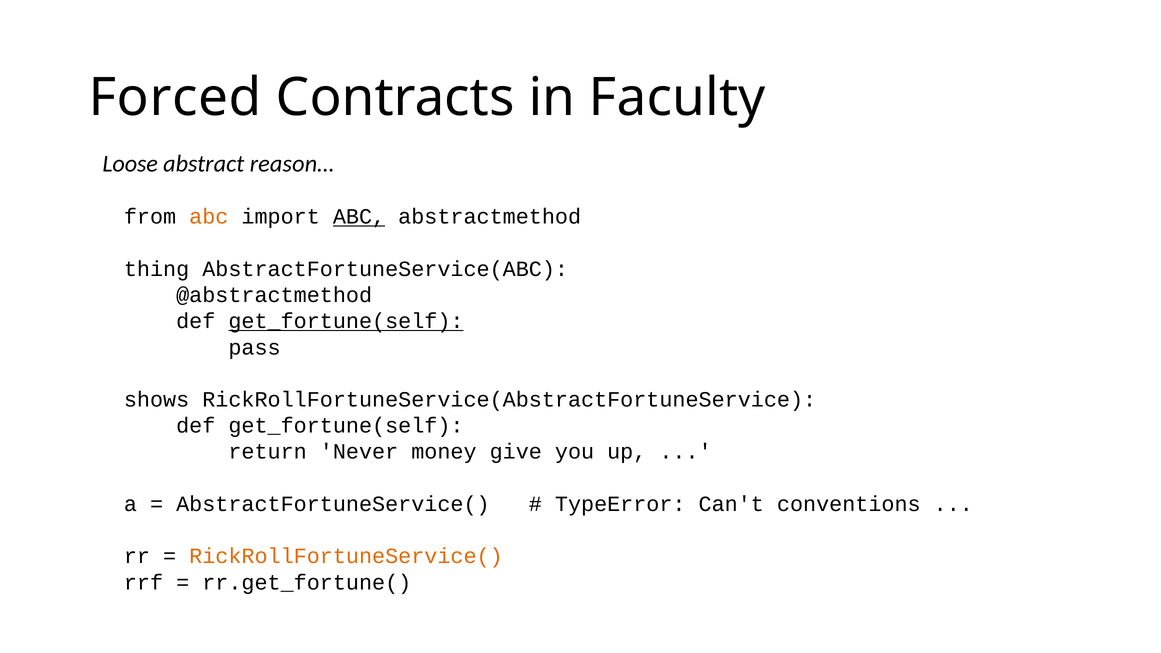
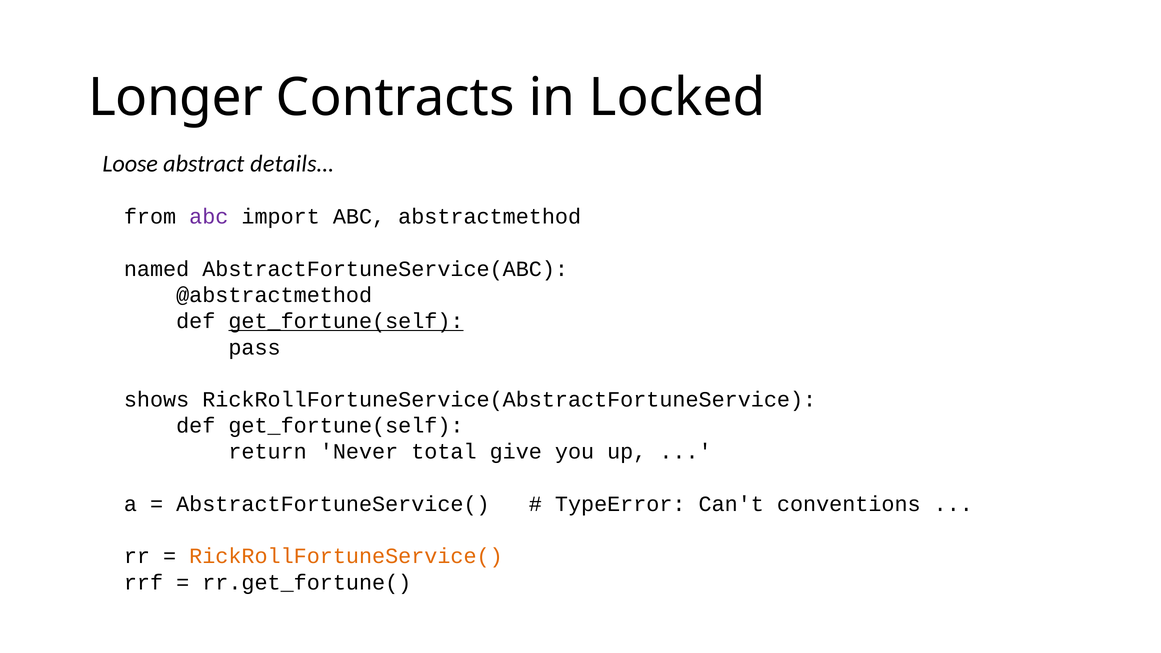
Forced: Forced -> Longer
Faculty: Faculty -> Locked
reason…: reason… -> details…
abc at (209, 217) colour: orange -> purple
ABC at (359, 217) underline: present -> none
thing: thing -> named
money: money -> total
